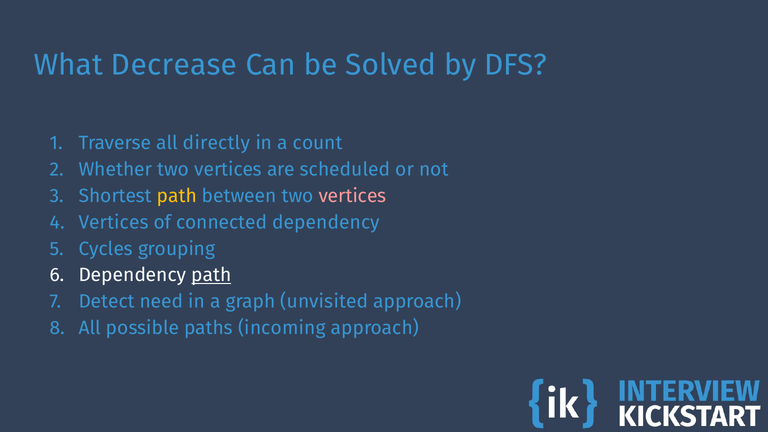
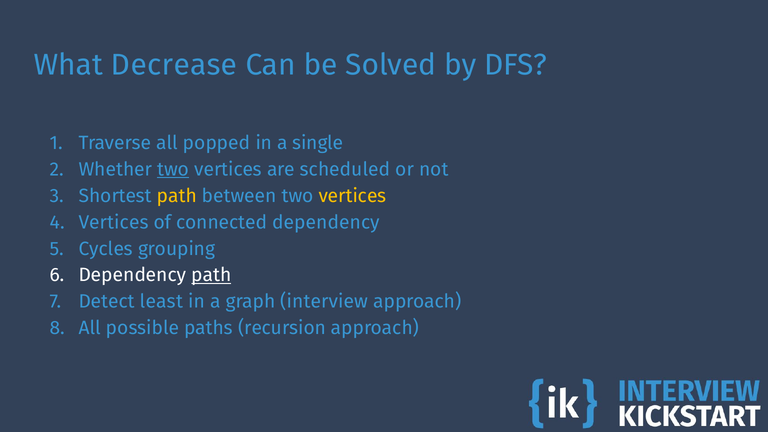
directly: directly -> popped
count: count -> single
two at (173, 169) underline: none -> present
vertices at (353, 196) colour: pink -> yellow
need: need -> least
unvisited: unvisited -> interview
incoming: incoming -> recursion
